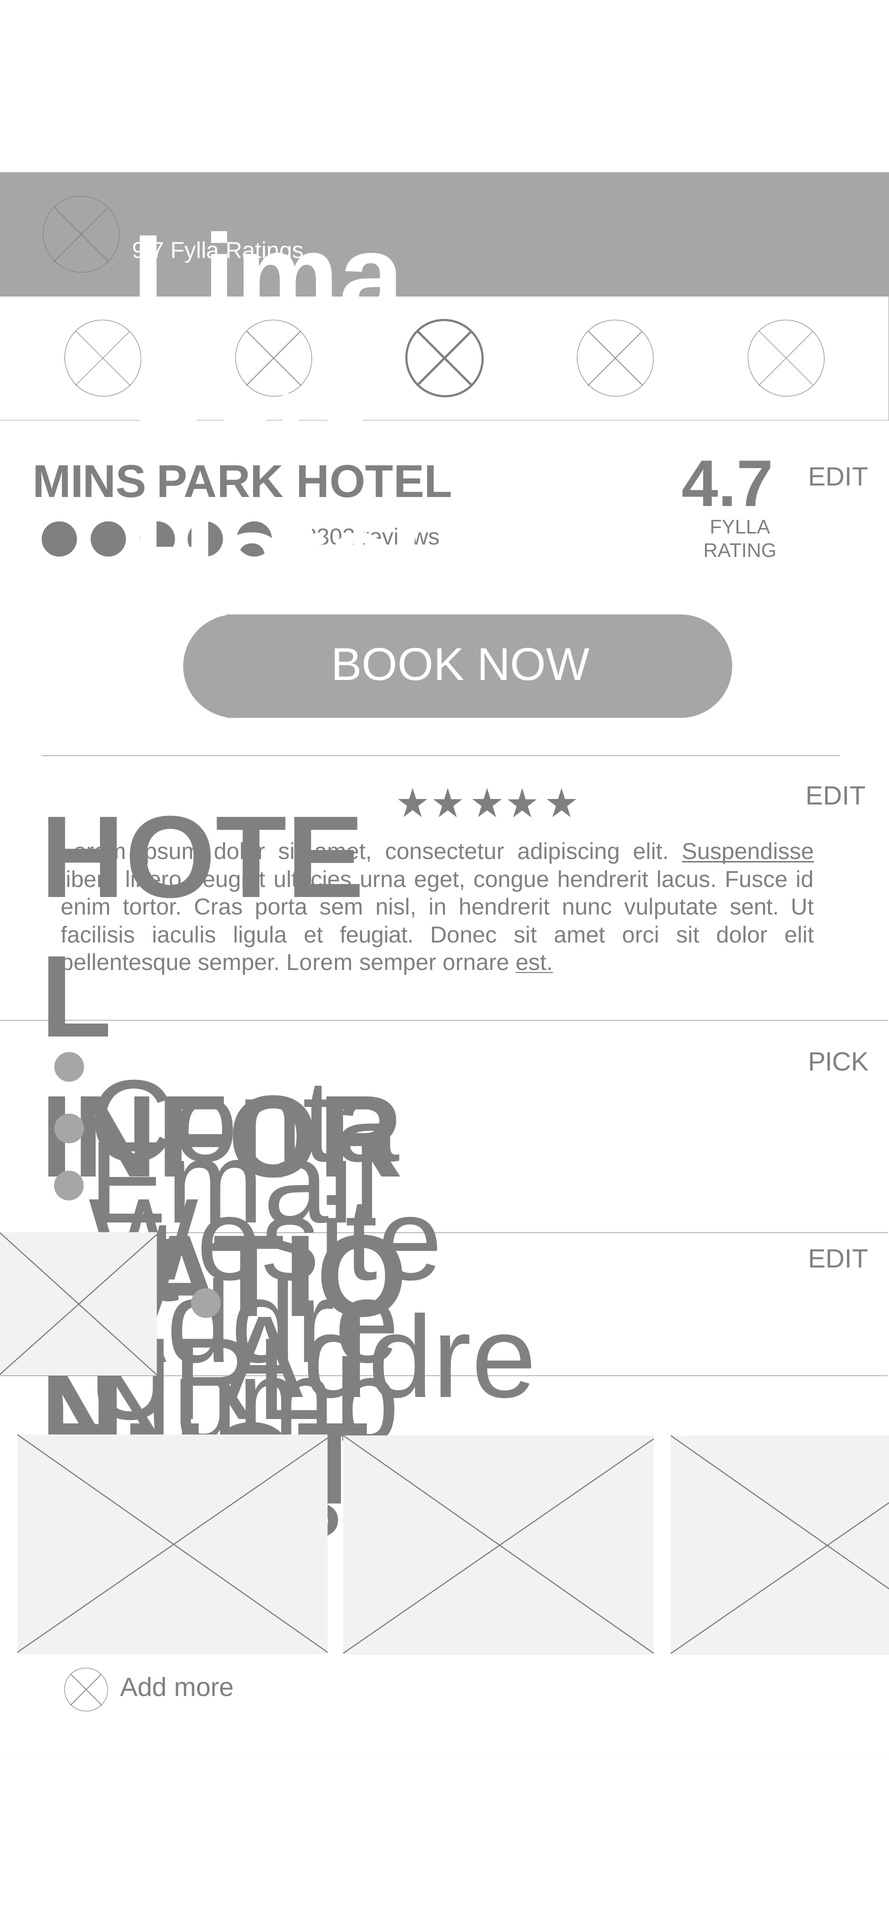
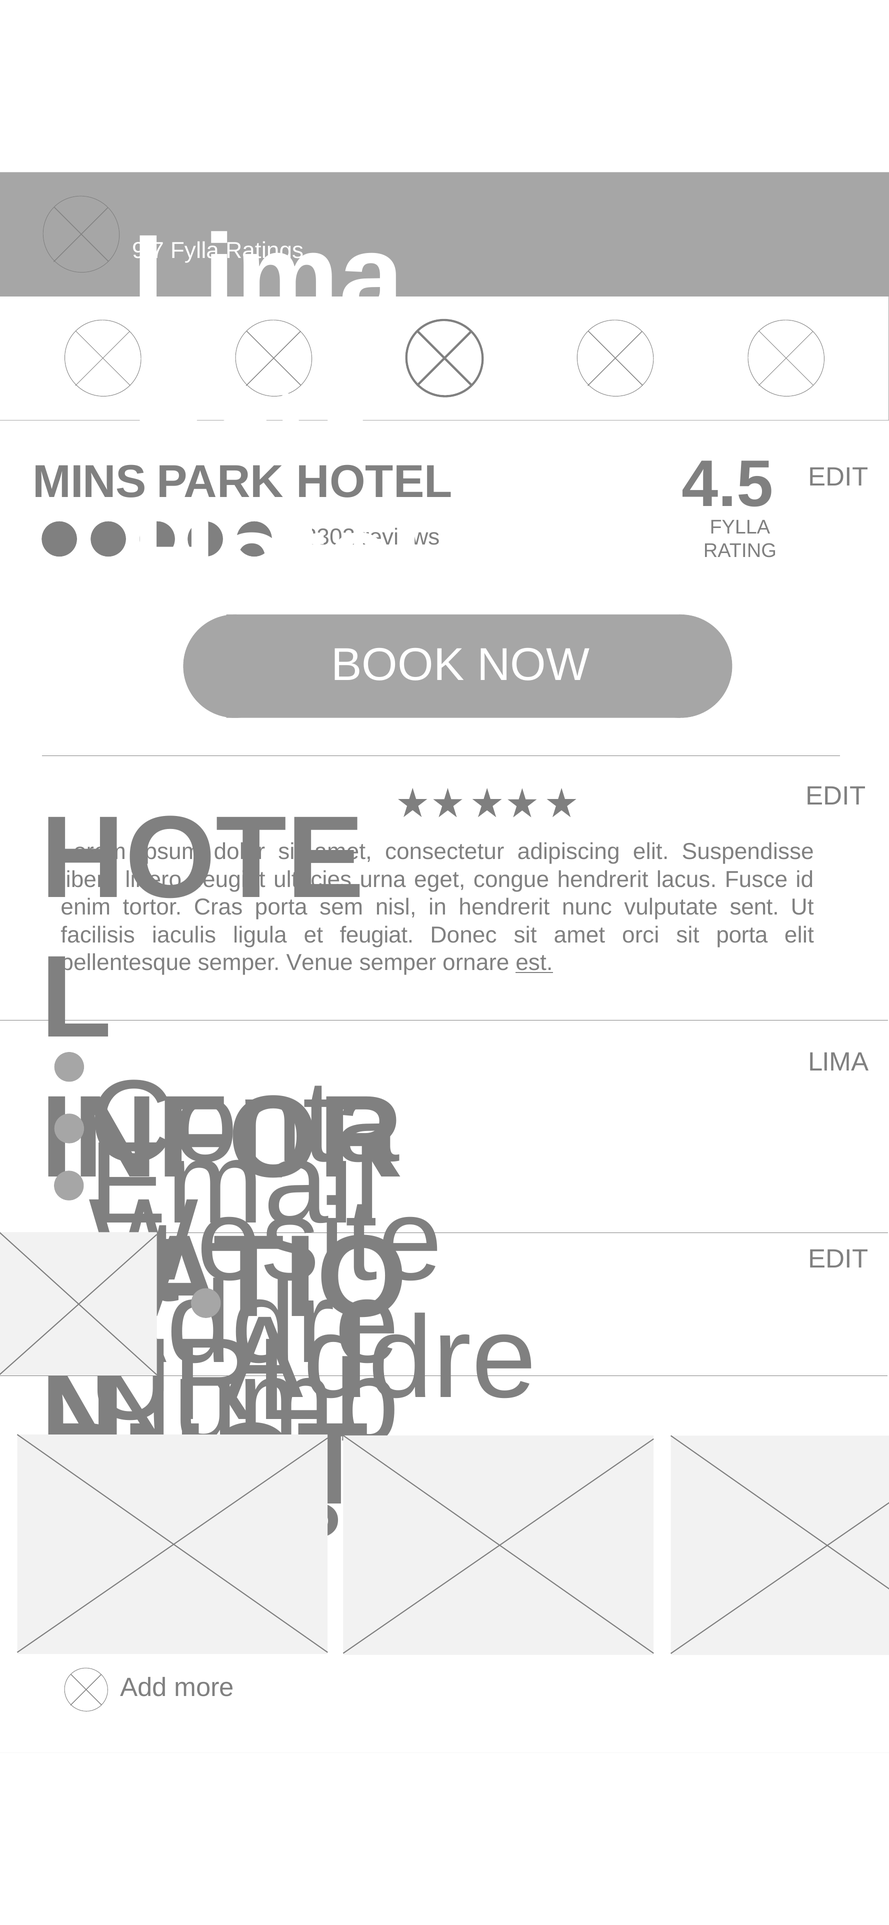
4.7: 4.7 -> 4.5
Suspendisse underline: present -> none
sit dolor: dolor -> porta
semper Lorem: Lorem -> Venue
PICK at (838, 1062): PICK -> LIMA
